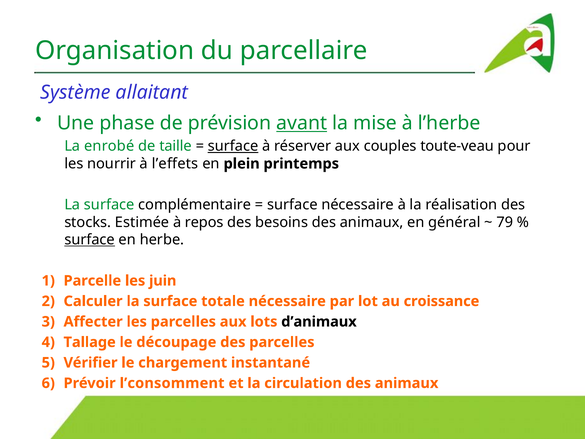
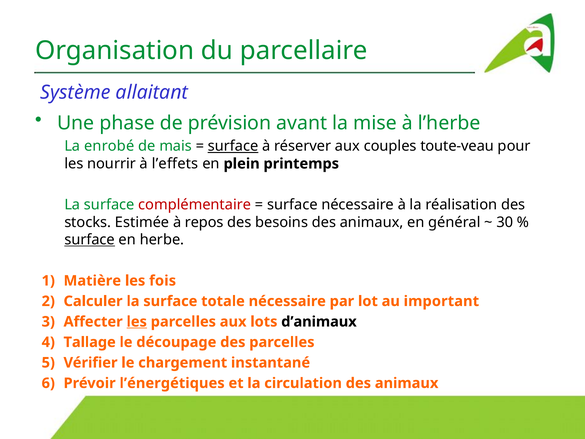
avant underline: present -> none
taille: taille -> mais
complémentaire colour: black -> red
79: 79 -> 30
Parcelle: Parcelle -> Matière
juin: juin -> fois
croissance: croissance -> important
les at (137, 322) underline: none -> present
l’consomment: l’consomment -> l’énergétiques
